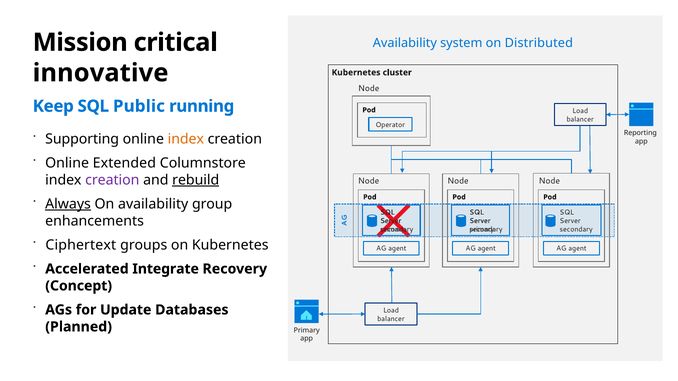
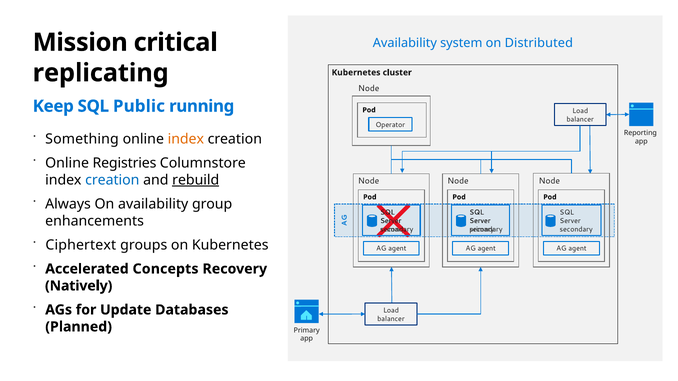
innovative: innovative -> replicating
Supporting: Supporting -> Something
Extended: Extended -> Registries
creation at (112, 180) colour: purple -> blue
Always underline: present -> none
Integrate: Integrate -> Concepts
Concept: Concept -> Natively
